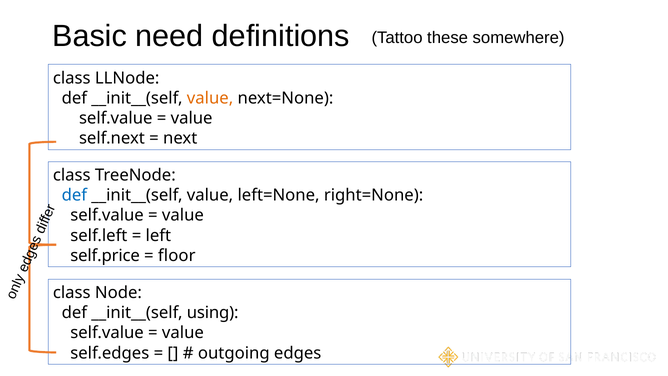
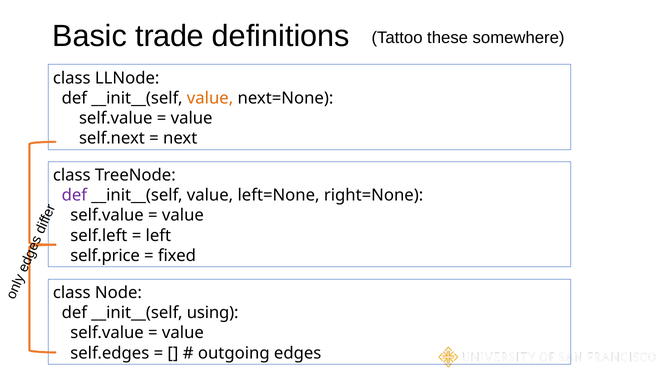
need: need -> trade
def at (74, 195) colour: blue -> purple
floor: floor -> fixed
